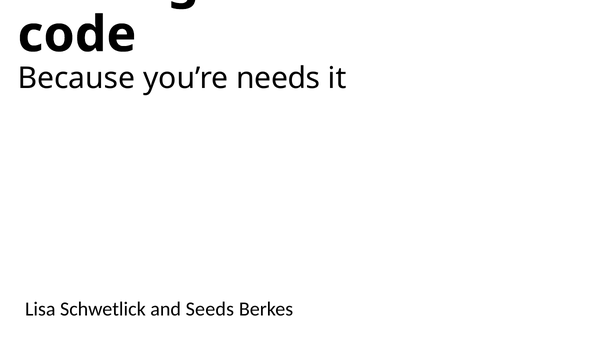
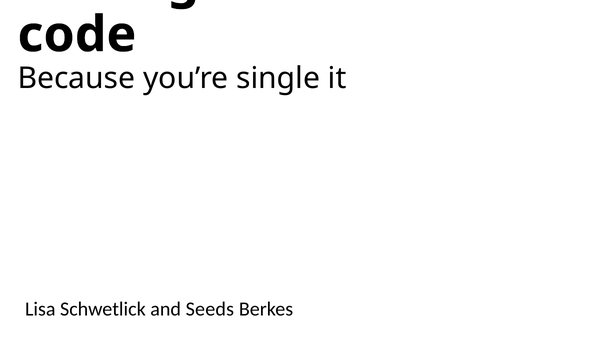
needs: needs -> single
